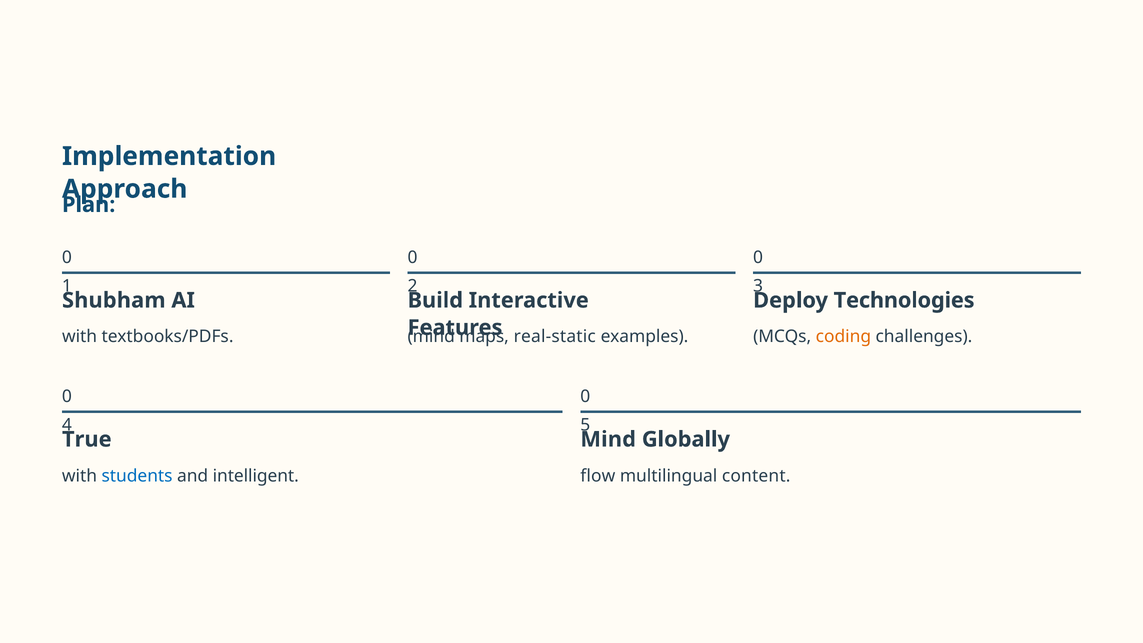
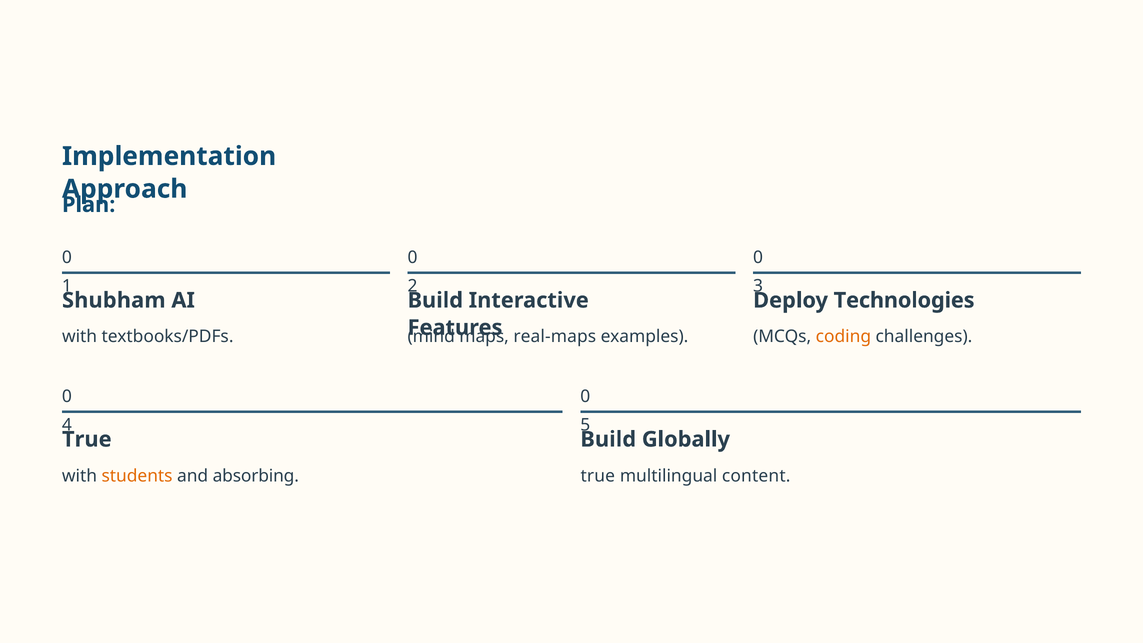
real-static: real-static -> real-maps
Mind at (608, 439): Mind -> Build
students colour: blue -> orange
intelligent: intelligent -> absorbing
flow at (598, 476): flow -> true
